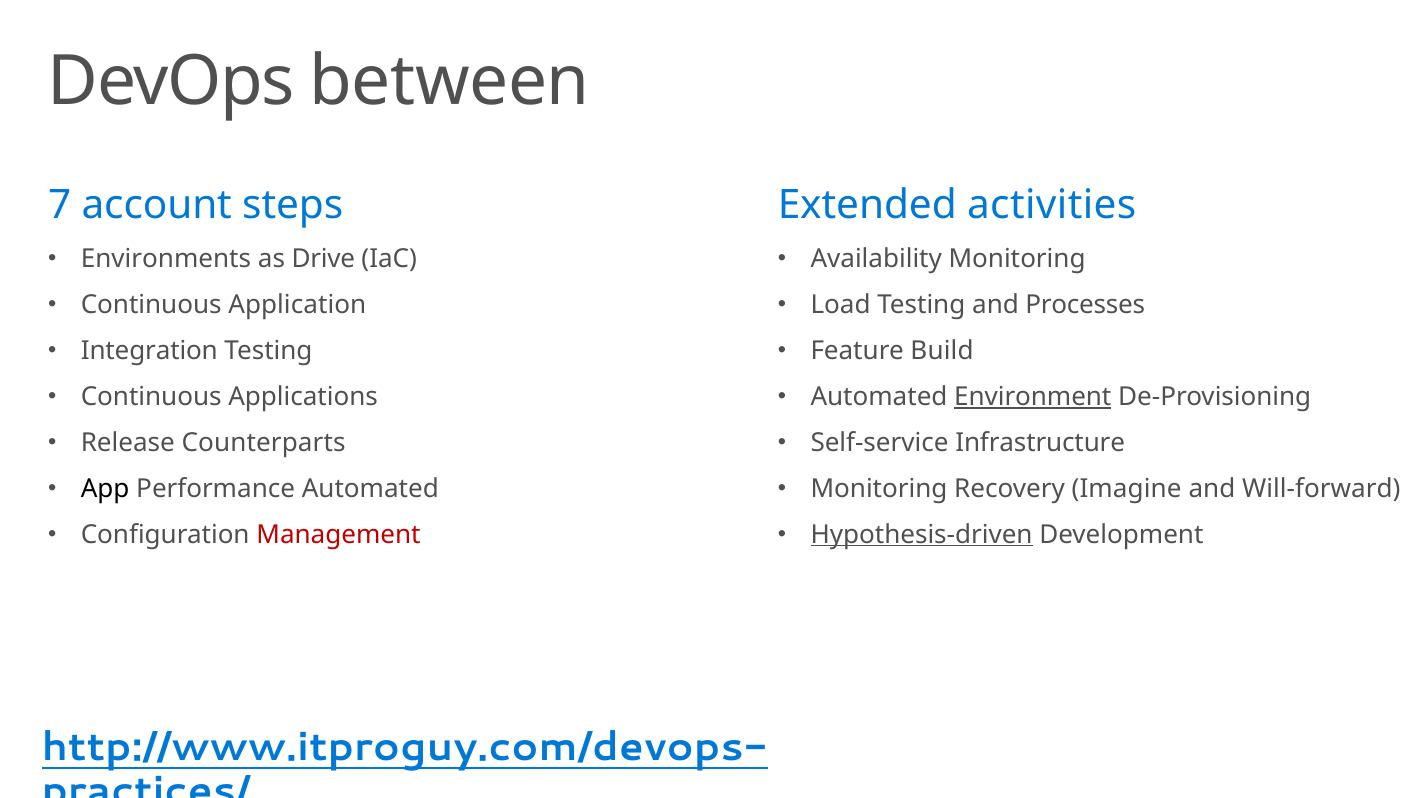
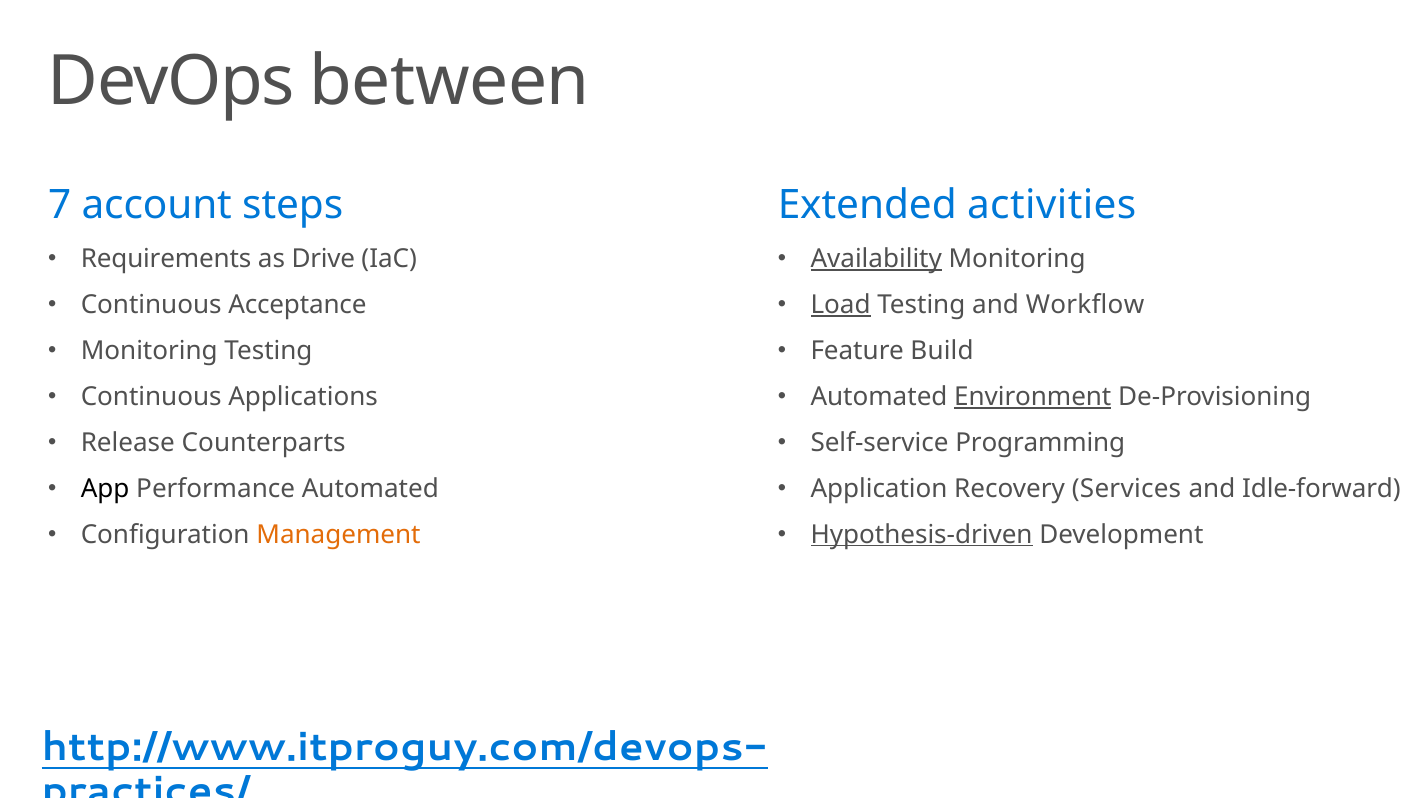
Environments: Environments -> Requirements
Availability underline: none -> present
Application: Application -> Acceptance
Load underline: none -> present
Processes: Processes -> Workflow
Integration at (149, 351): Integration -> Monitoring
Infrastructure: Infrastructure -> Programming
Monitoring at (879, 488): Monitoring -> Application
Imagine: Imagine -> Services
Will-forward: Will-forward -> Idle-forward
Management colour: red -> orange
